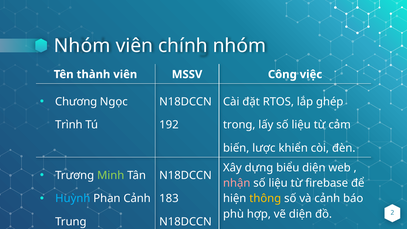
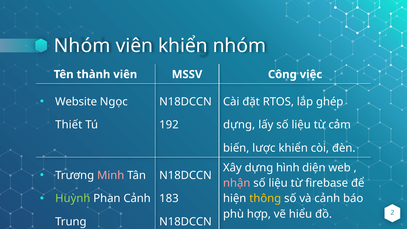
viên chính: chính -> khiển
Chương: Chương -> Website
Trình: Trình -> Thiết
trong at (239, 125): trong -> dựng
dựng biểu: biểu -> hình
Minh at (111, 175) colour: light green -> pink
Huỳnh colour: light blue -> light green
vẽ diện: diện -> hiểu
